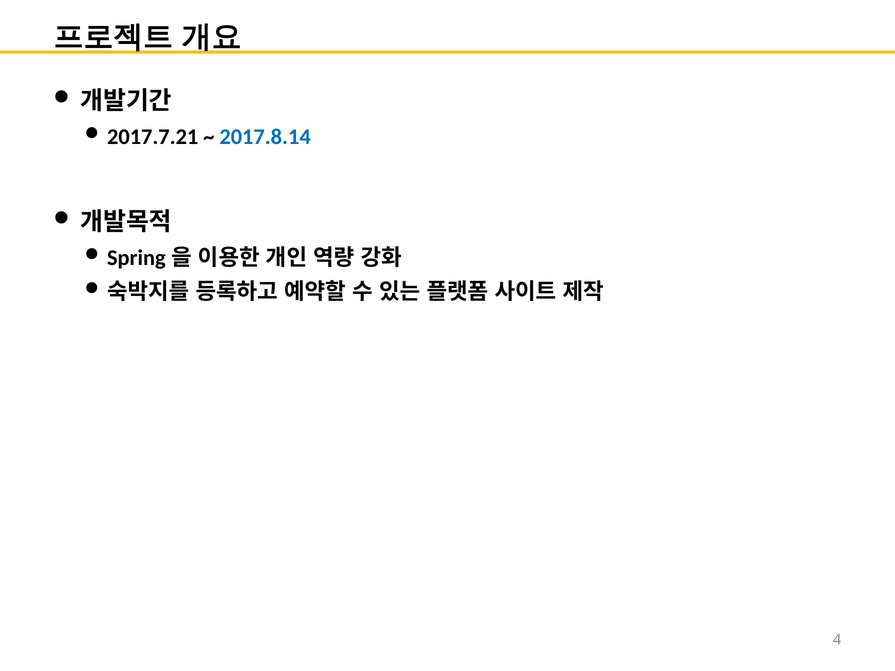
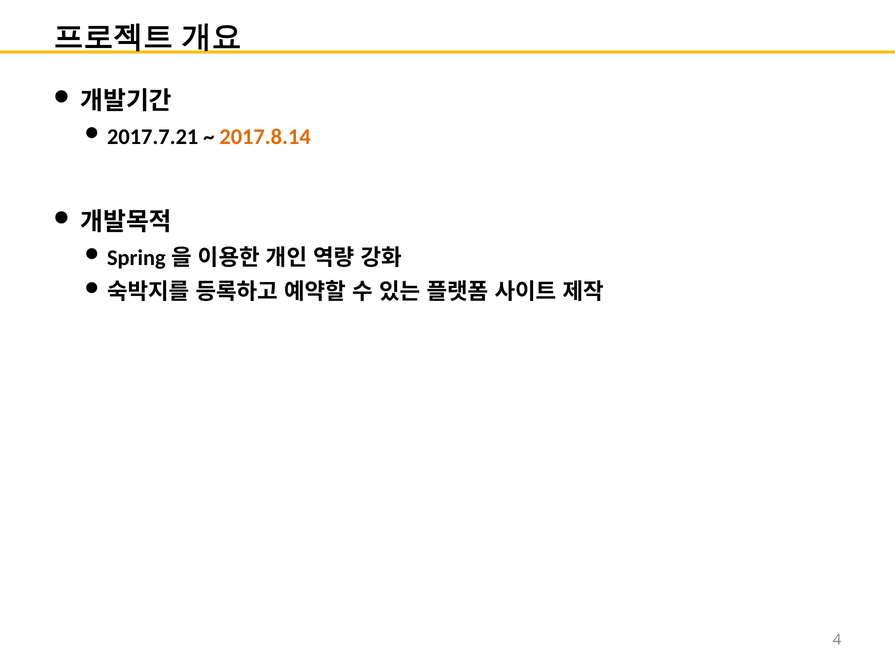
2017.8.14 colour: blue -> orange
